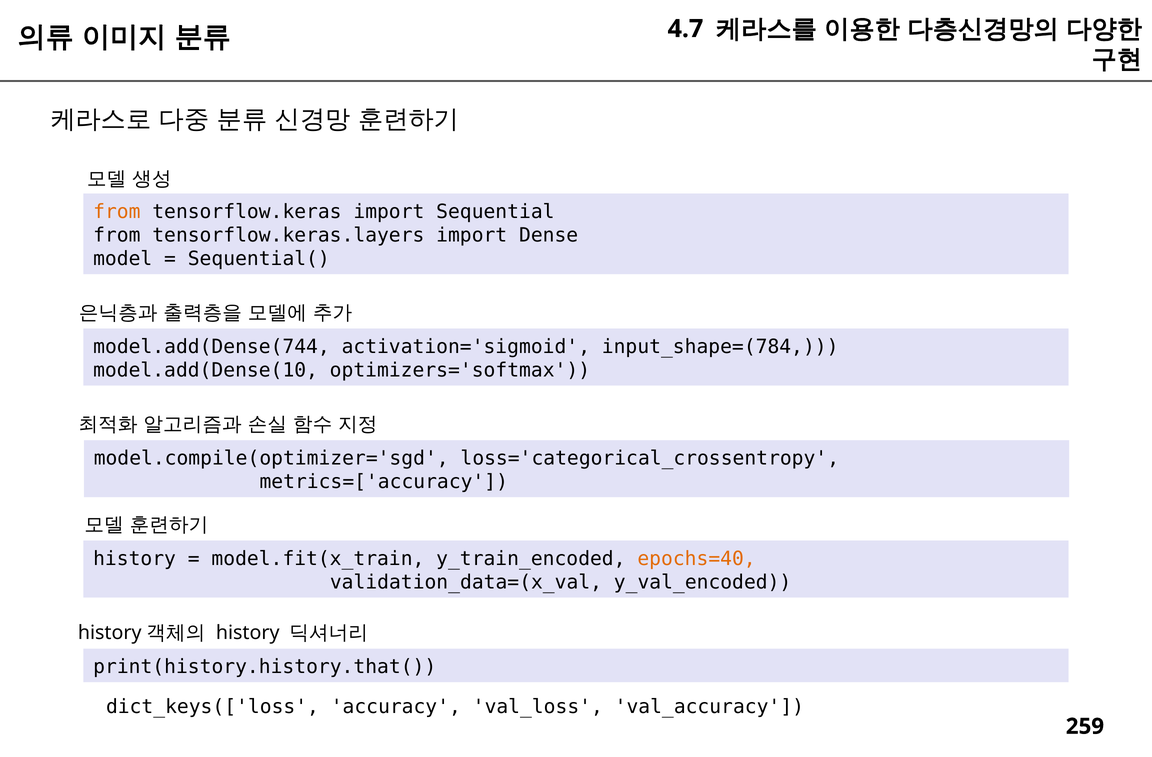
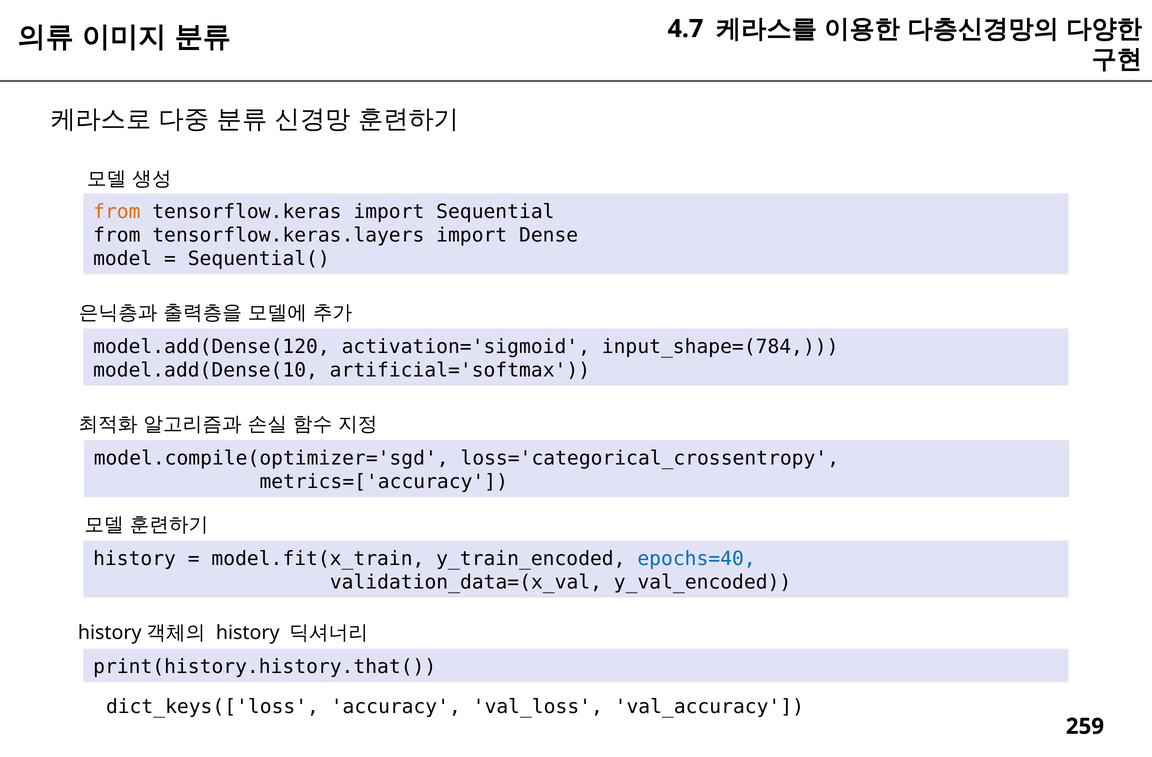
model.add(Dense(744: model.add(Dense(744 -> model.add(Dense(120
optimizers='softmax: optimizers='softmax -> artificial='softmax
epochs=40 colour: orange -> blue
